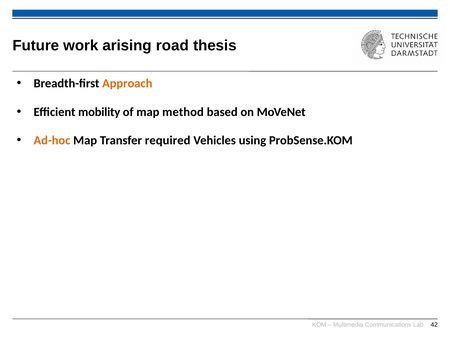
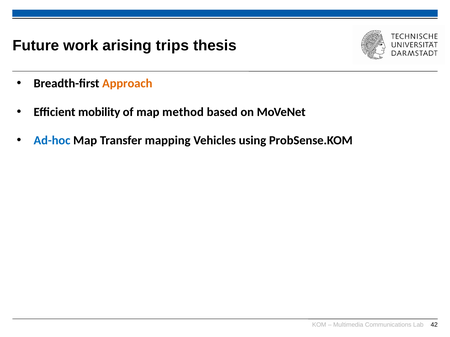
road: road -> trips
Ad-hoc colour: orange -> blue
required: required -> mapping
